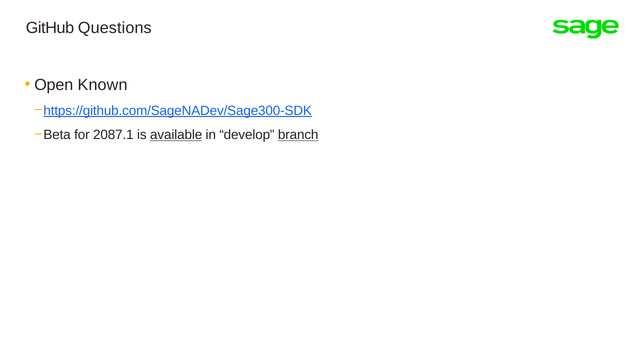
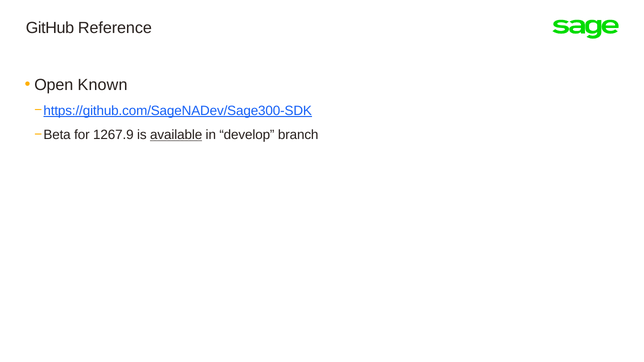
Questions: Questions -> Reference
2087.1: 2087.1 -> 1267.9
branch underline: present -> none
